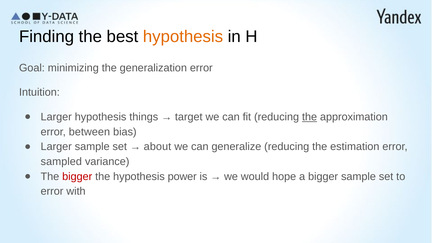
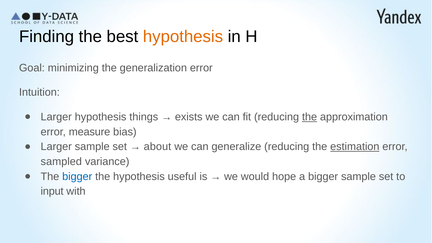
target: target -> exists
between: between -> measure
estimation underline: none -> present
bigger at (77, 177) colour: red -> blue
power: power -> useful
error at (52, 191): error -> input
